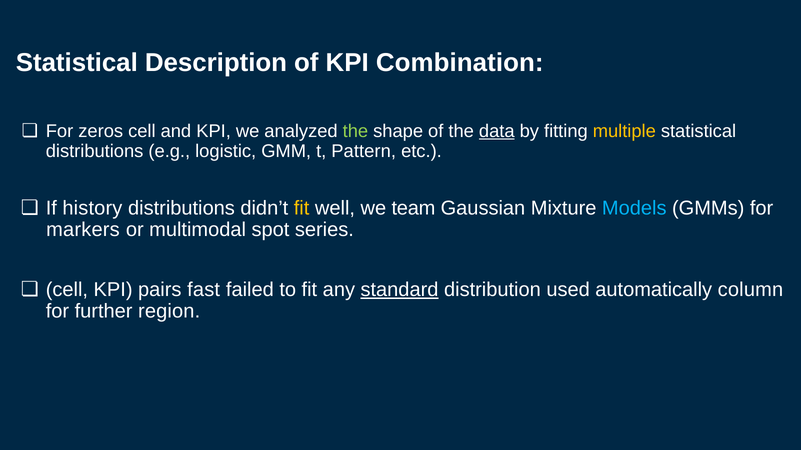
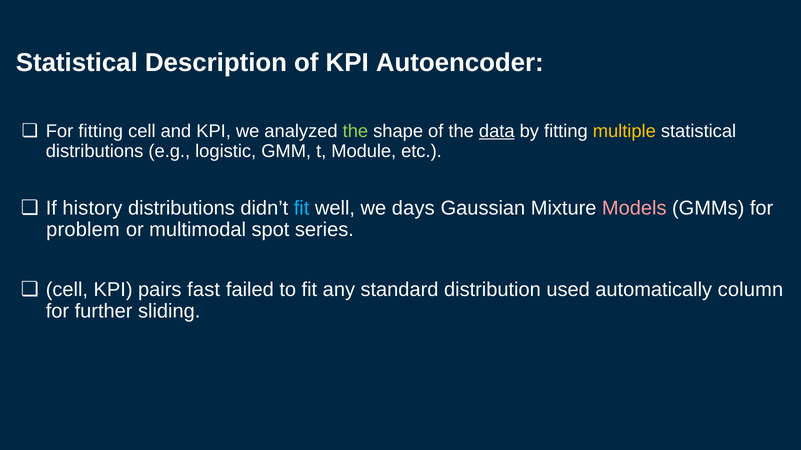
Combination: Combination -> Autoencoder
For zeros: zeros -> fitting
Pattern: Pattern -> Module
fit at (302, 209) colour: yellow -> light blue
team: team -> days
Models colour: light blue -> pink
markers: markers -> problem
standard underline: present -> none
region: region -> sliding
